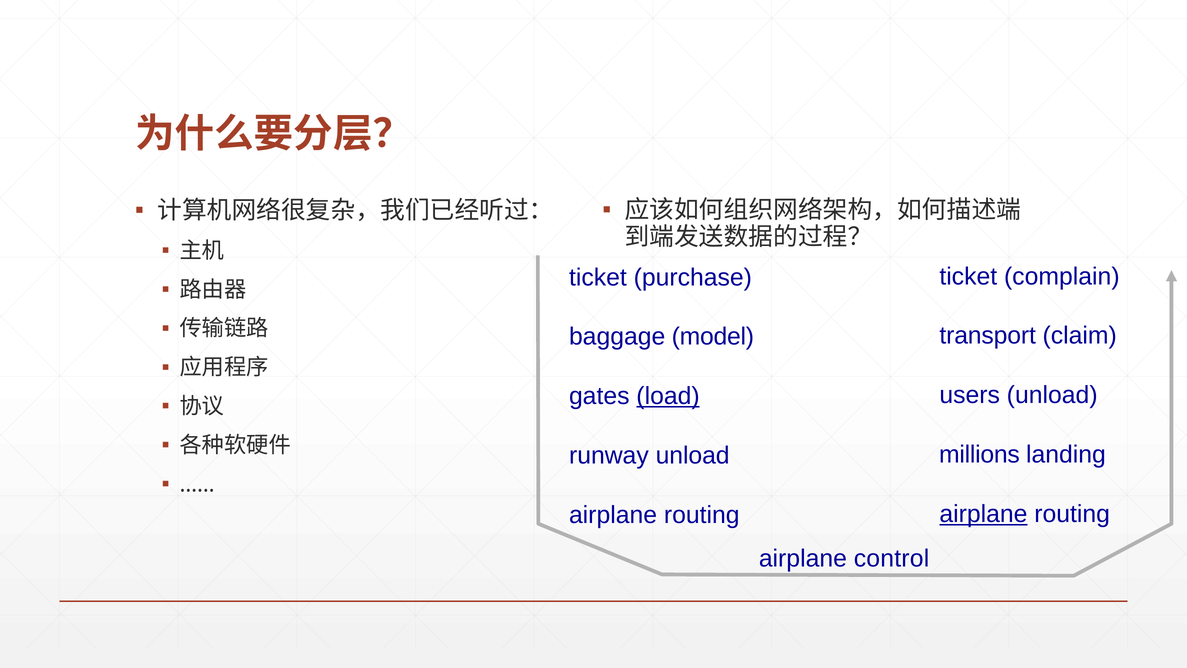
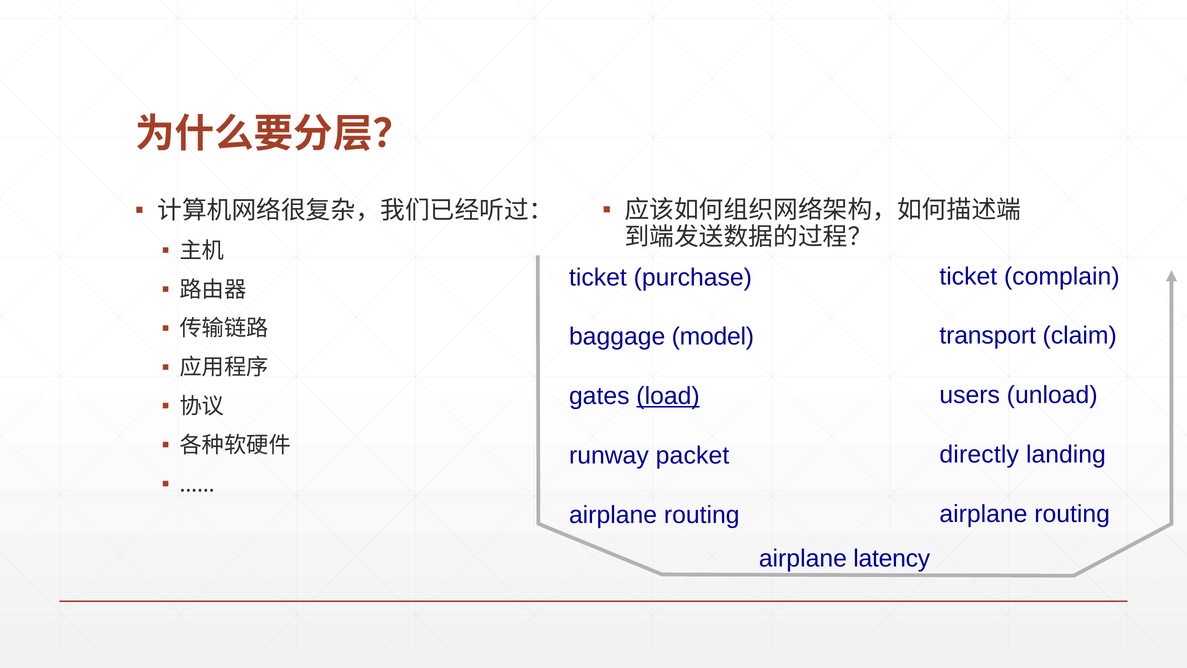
millions: millions -> directly
runway unload: unload -> packet
airplane at (983, 514) underline: present -> none
control: control -> latency
